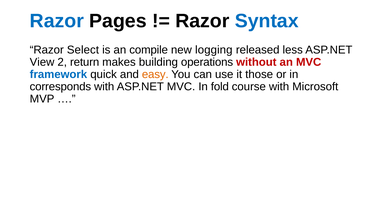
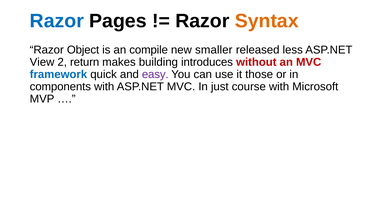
Syntax colour: blue -> orange
Select: Select -> Object
logging: logging -> smaller
operations: operations -> introduces
easy colour: orange -> purple
corresponds: corresponds -> components
fold: fold -> just
